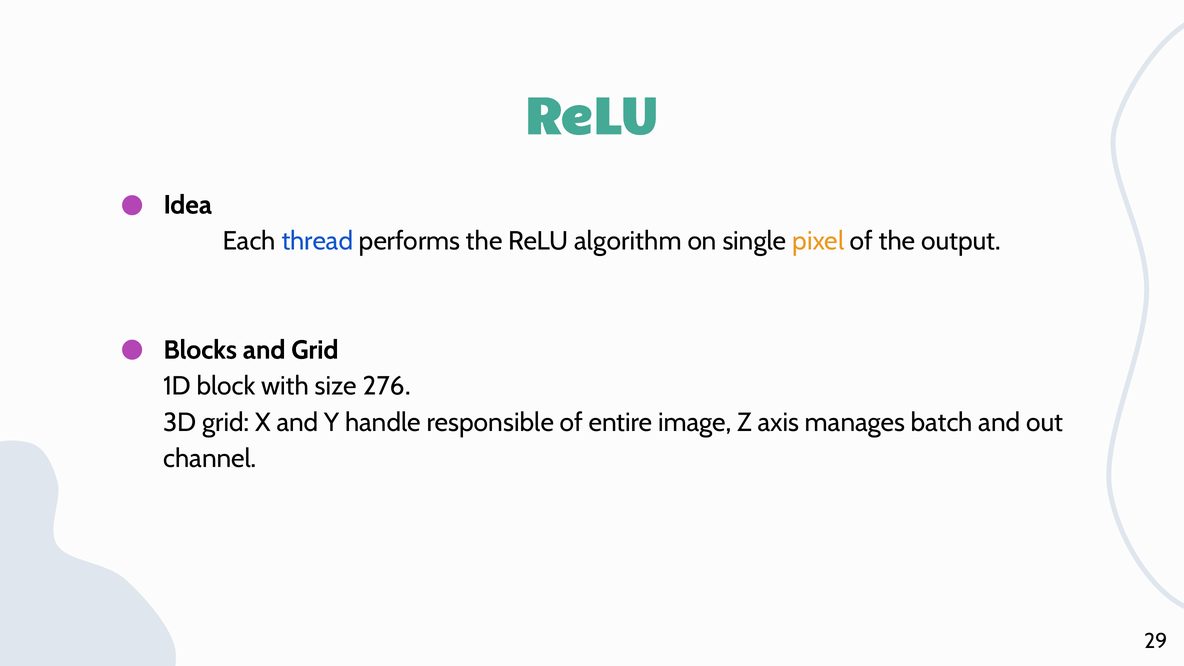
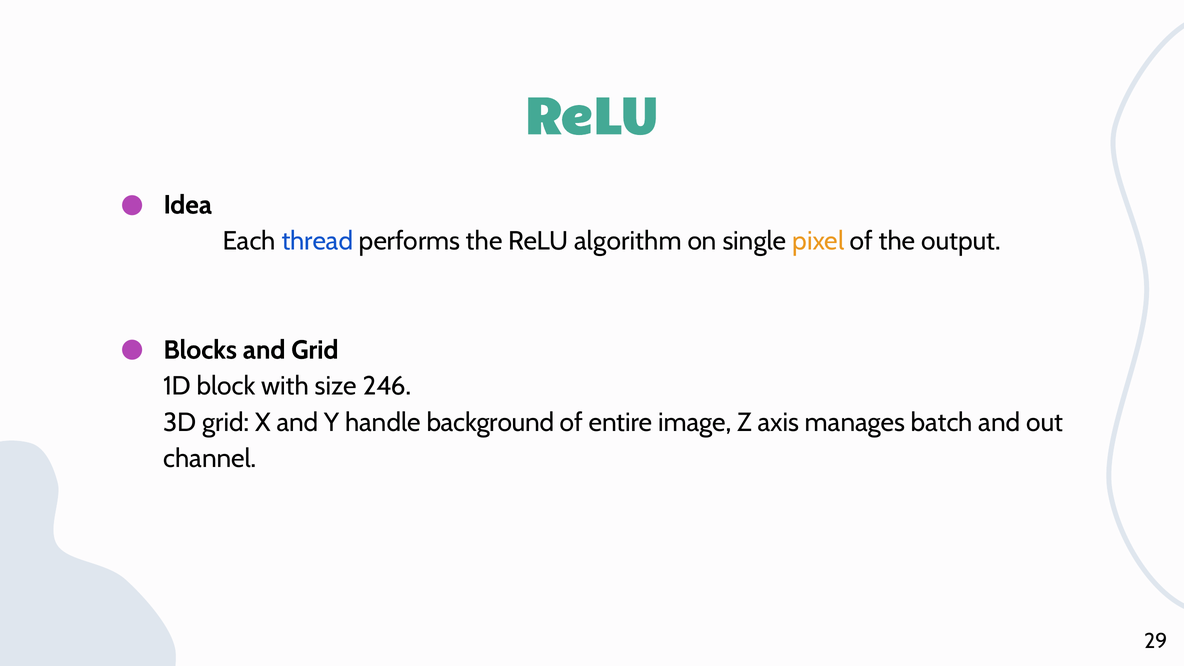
276: 276 -> 246
responsible: responsible -> background
